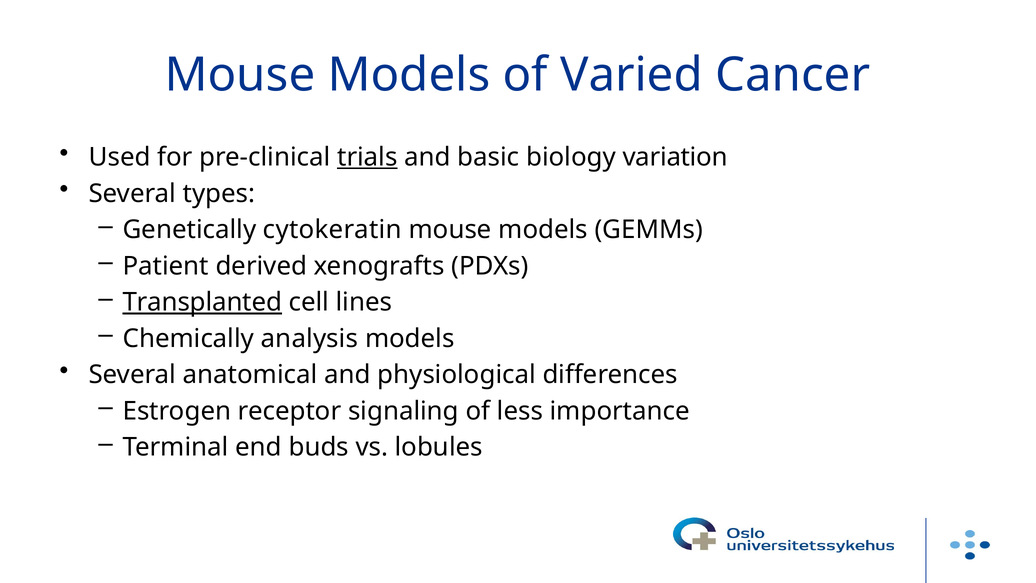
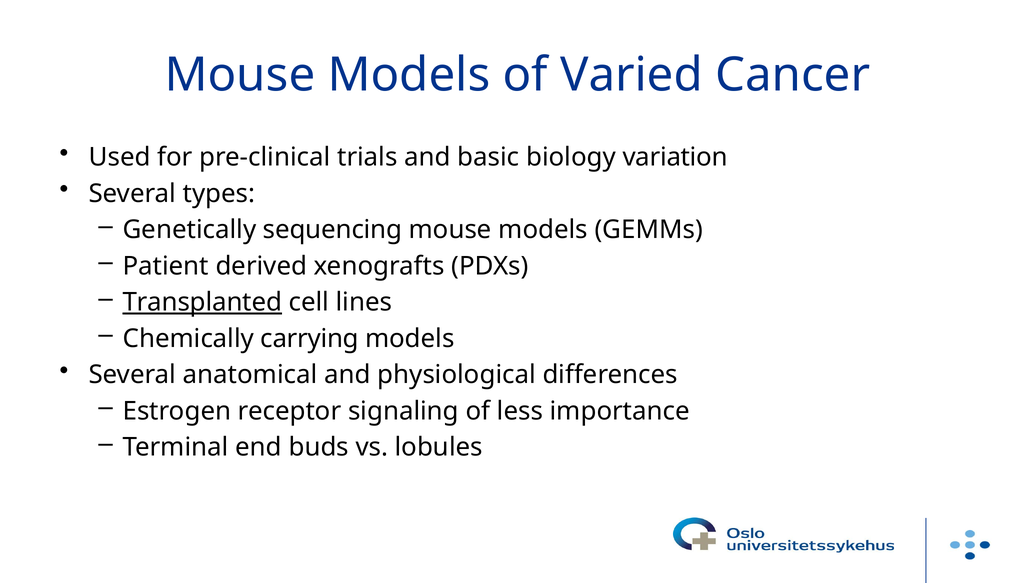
trials underline: present -> none
cytokeratin: cytokeratin -> sequencing
analysis: analysis -> carrying
